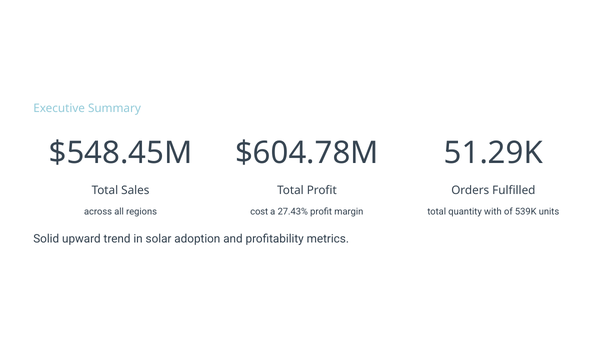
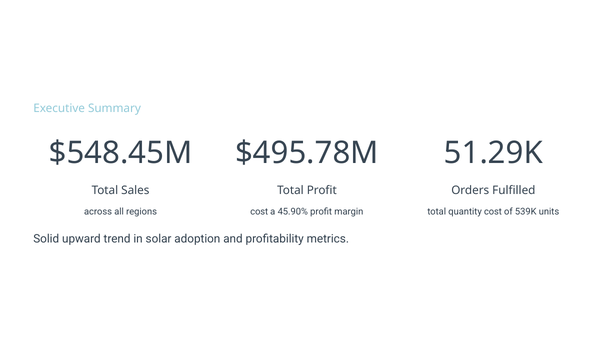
$604.78M: $604.78M -> $495.78M
27.43%: 27.43% -> 45.90%
quantity with: with -> cost
